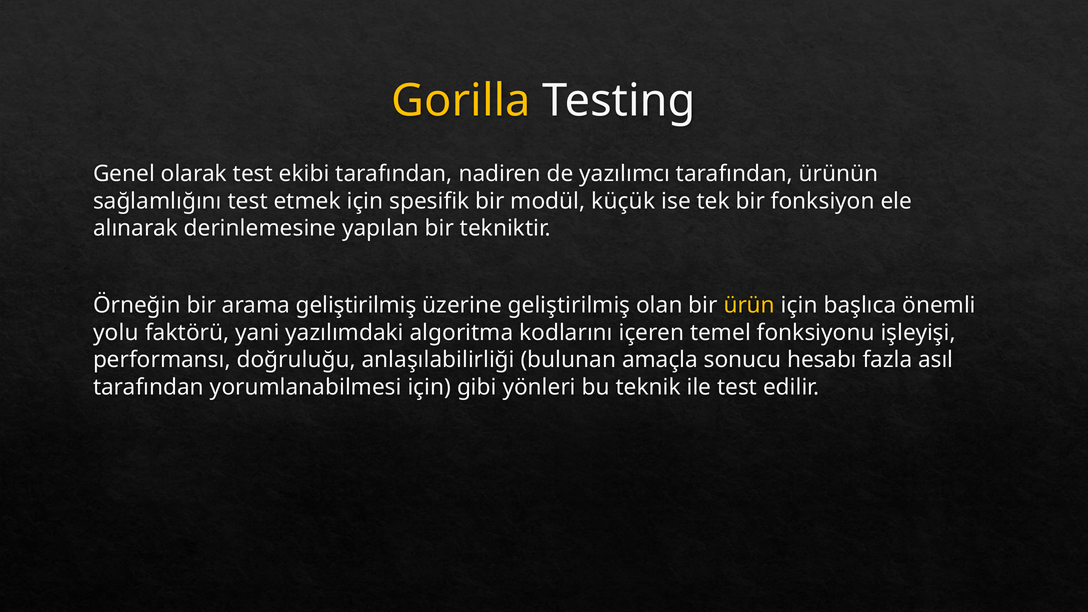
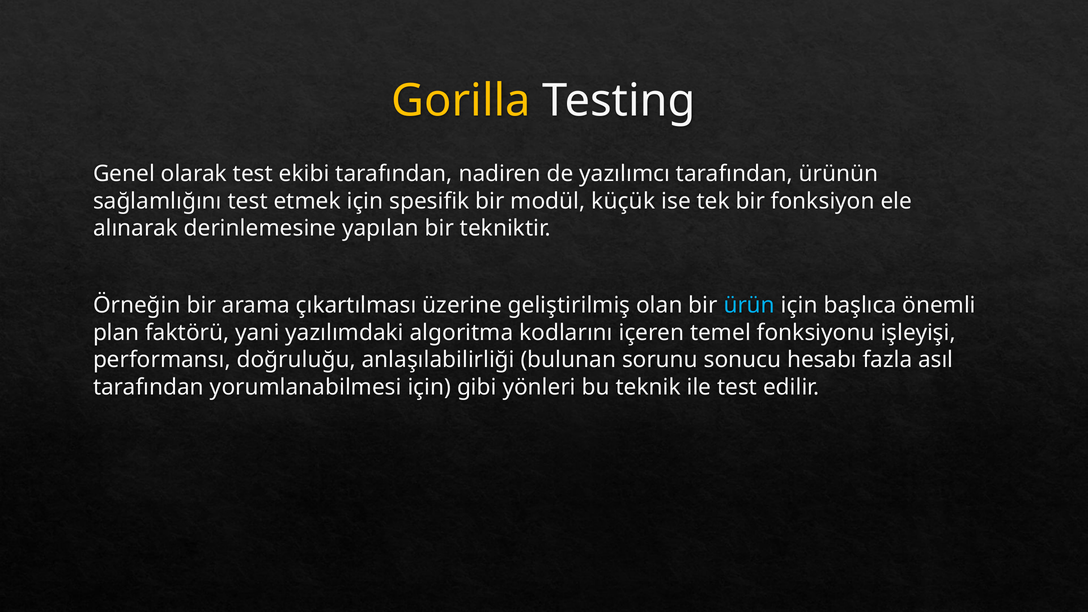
arama geliştirilmiş: geliştirilmiş -> çıkartılması
ürün colour: yellow -> light blue
yolu: yolu -> plan
amaçla: amaçla -> sorunu
